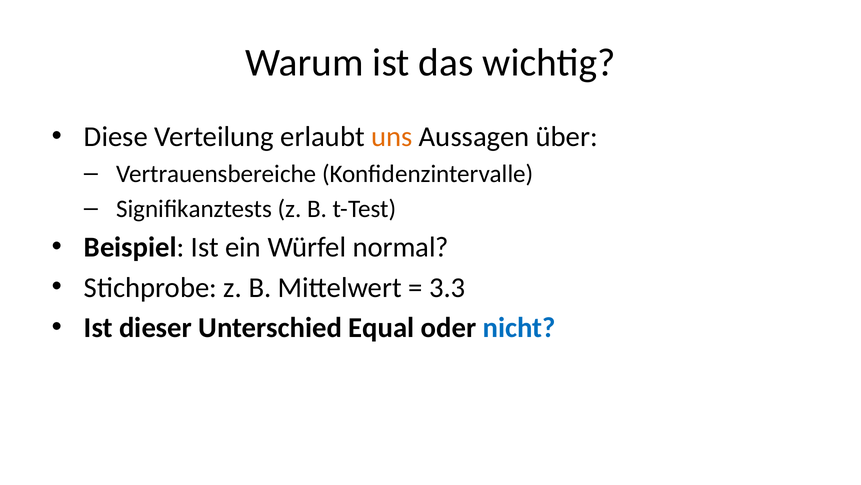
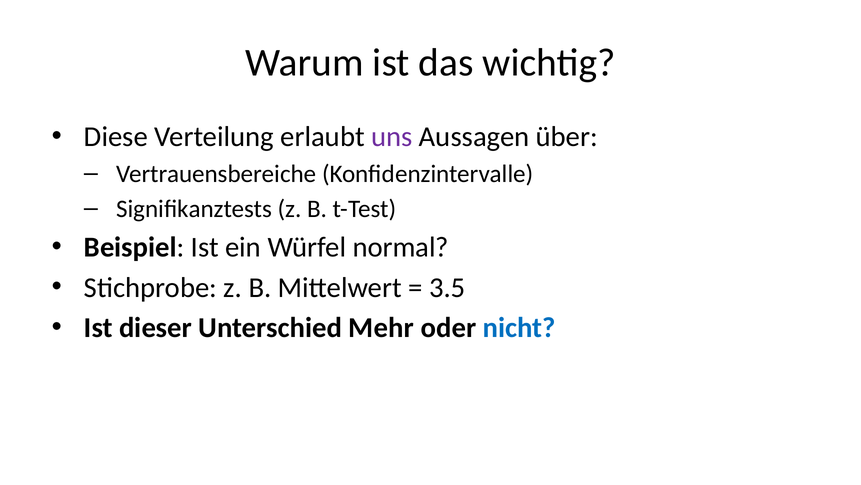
uns colour: orange -> purple
3.3: 3.3 -> 3.5
Equal: Equal -> Mehr
